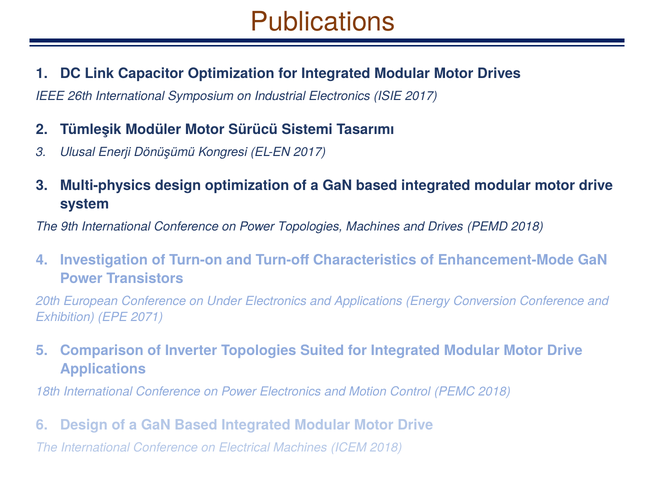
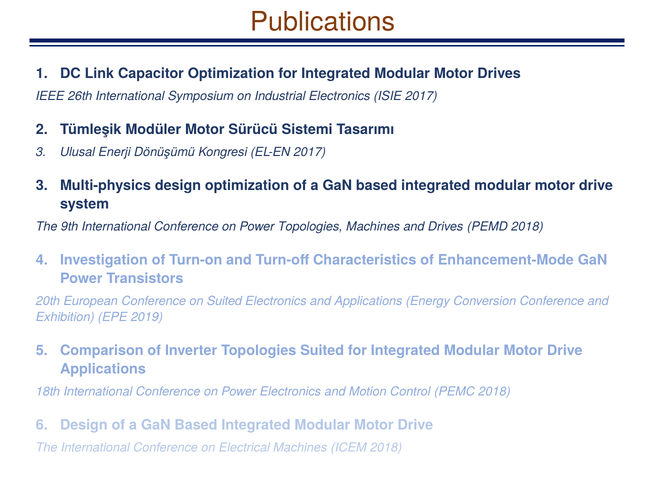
on Under: Under -> Suited
2071: 2071 -> 2019
